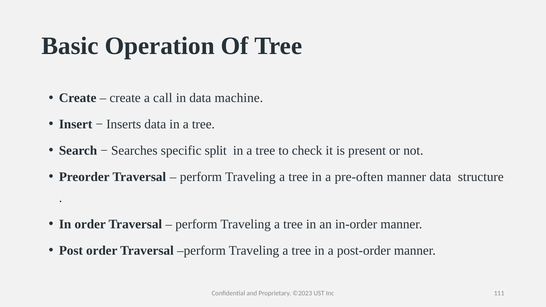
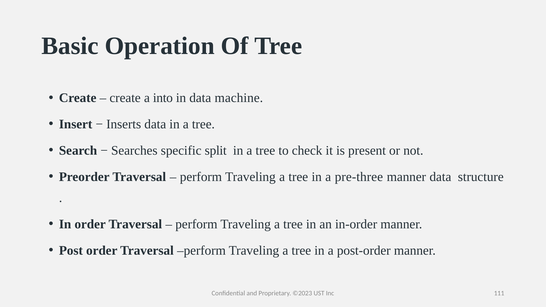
call: call -> into
pre-often: pre-often -> pre-three
